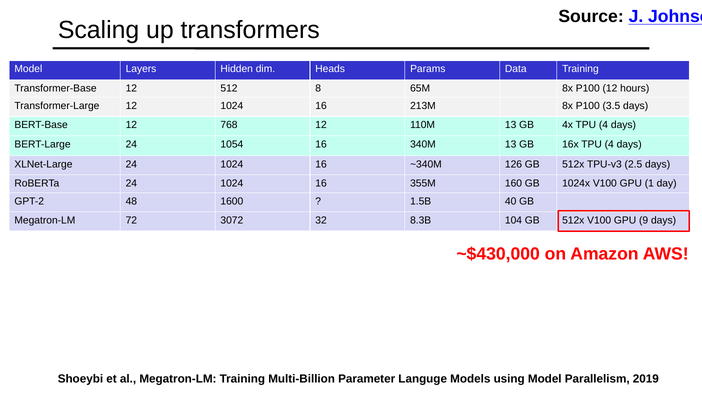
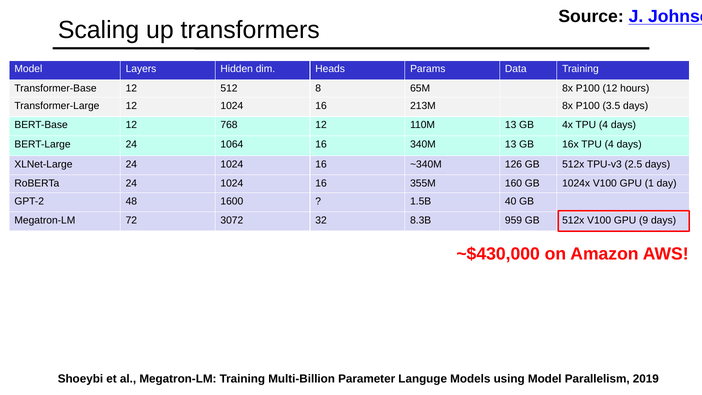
1054: 1054 -> 1064
104: 104 -> 959
